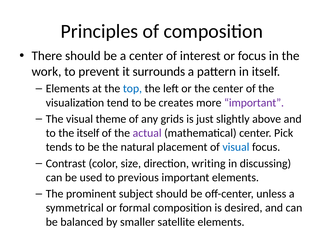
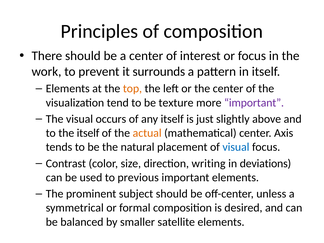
top colour: blue -> orange
creates: creates -> texture
theme: theme -> occurs
any grids: grids -> itself
actual colour: purple -> orange
Pick: Pick -> Axis
discussing: discussing -> deviations
